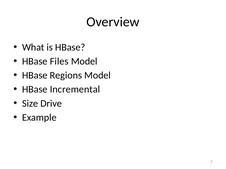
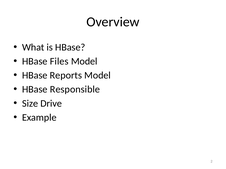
Regions: Regions -> Reports
Incremental: Incremental -> Responsible
